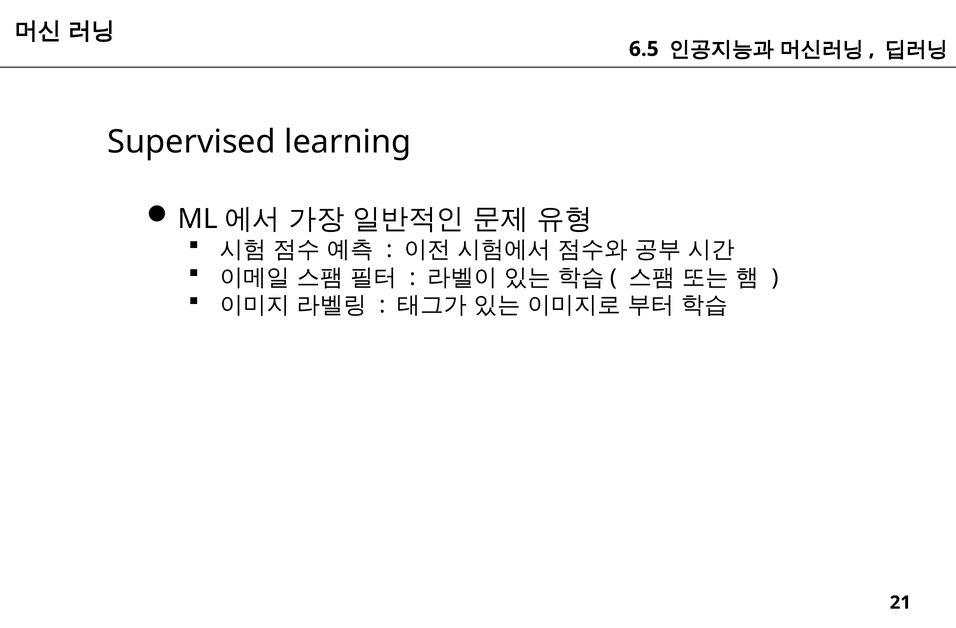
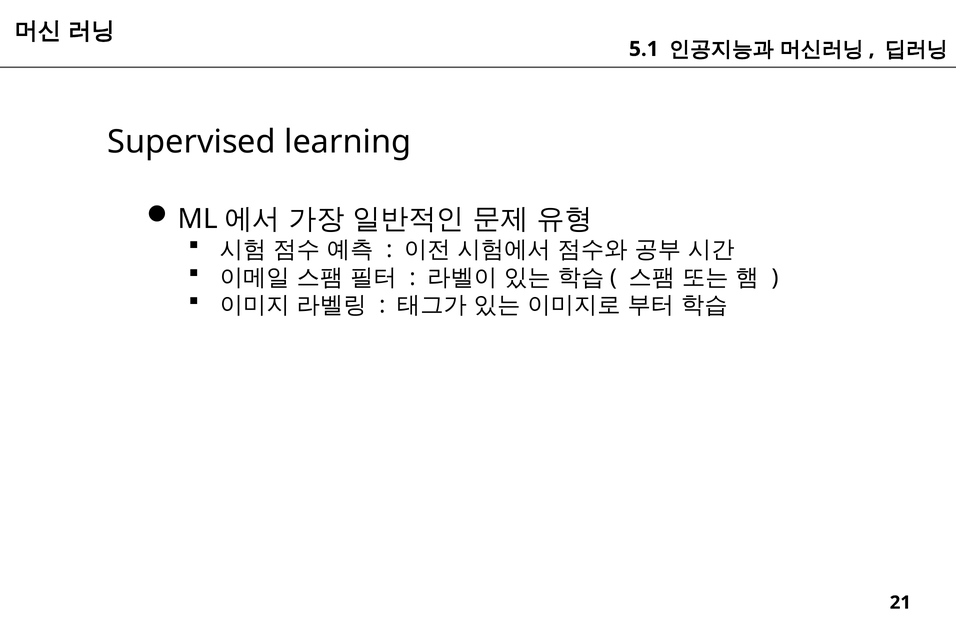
6.5: 6.5 -> 5.1
